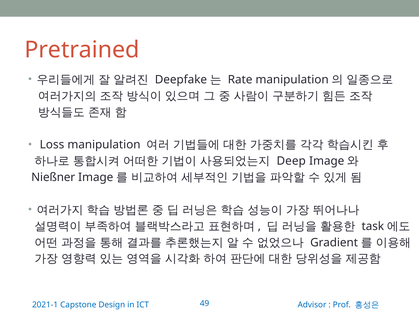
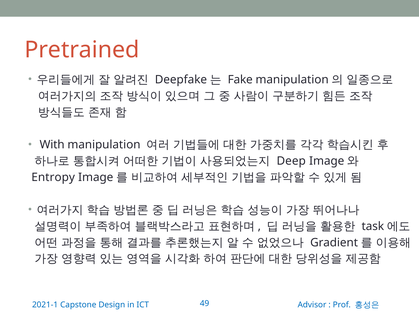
Rate: Rate -> Fake
Loss: Loss -> With
Nießner: Nießner -> Entropy
